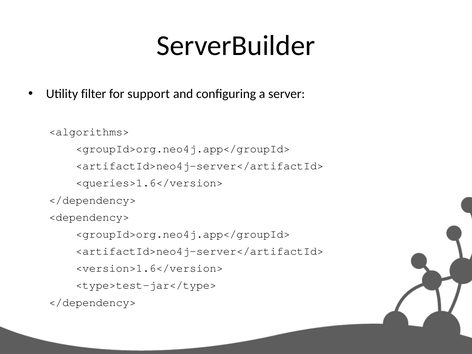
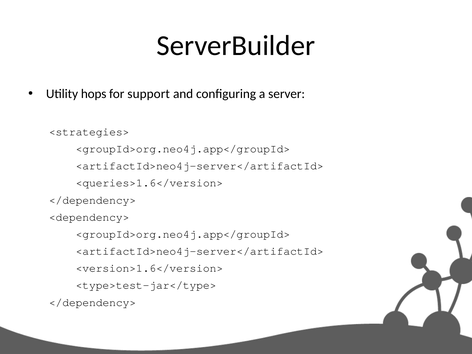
filter: filter -> hops
<algorithms>: <algorithms> -> <strategies>
